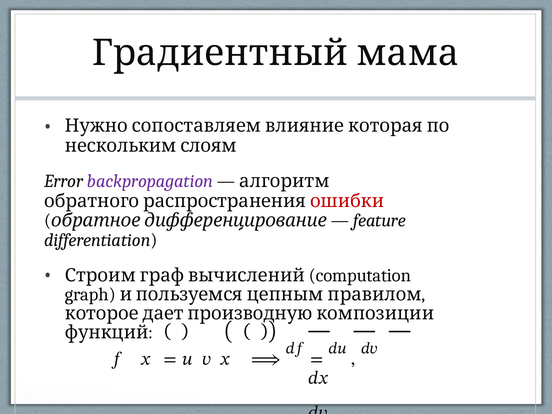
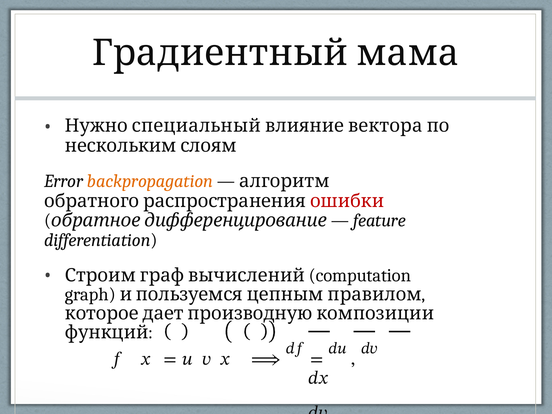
сопоставляем: сопоставляем -> специальный
которая: которая -> вектора
backpropagation colour: purple -> orange
